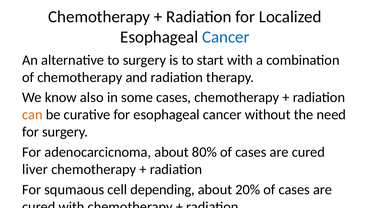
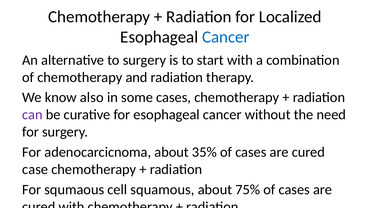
can colour: orange -> purple
80%: 80% -> 35%
liver: liver -> case
depending: depending -> squamous
20%: 20% -> 75%
